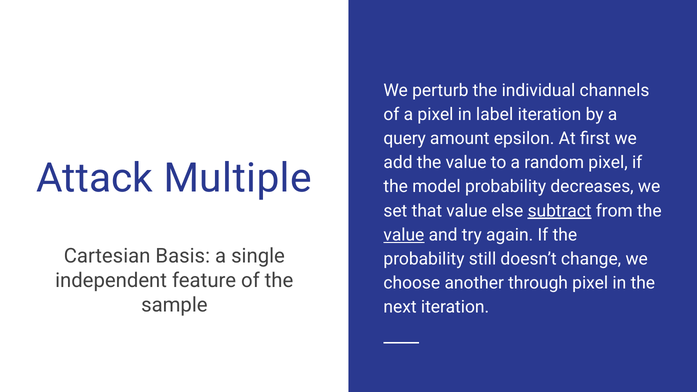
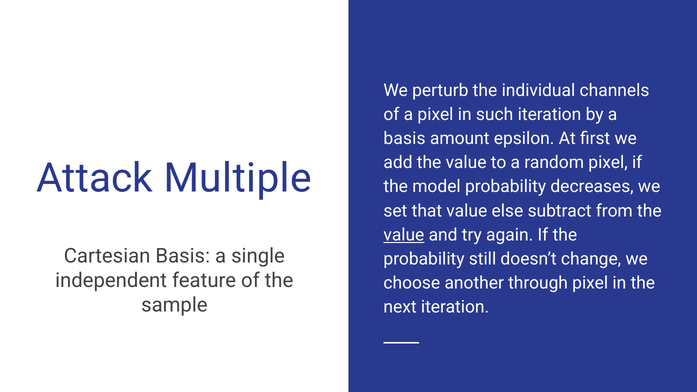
label: label -> such
query at (405, 139): query -> basis
subtract underline: present -> none
